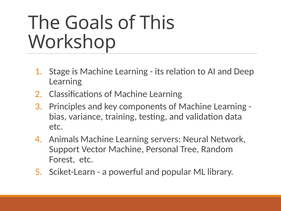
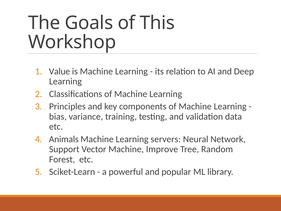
Stage: Stage -> Value
Personal: Personal -> Improve
